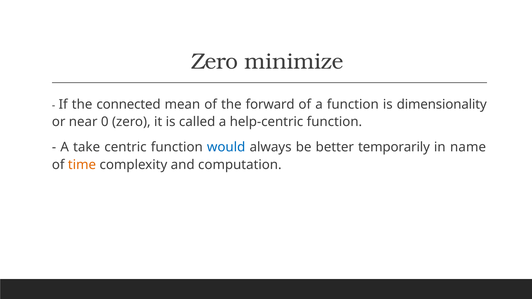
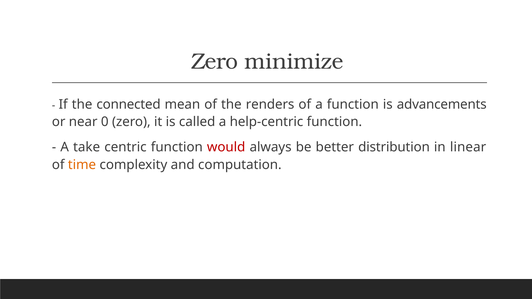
forward: forward -> renders
dimensionality: dimensionality -> advancements
would colour: blue -> red
temporarily: temporarily -> distribution
name: name -> linear
